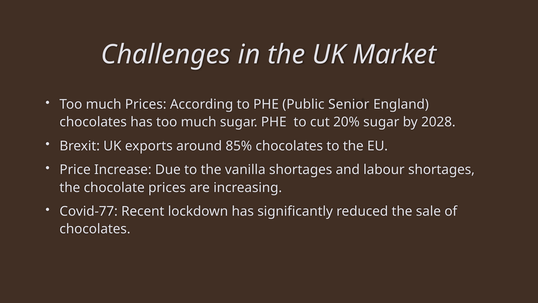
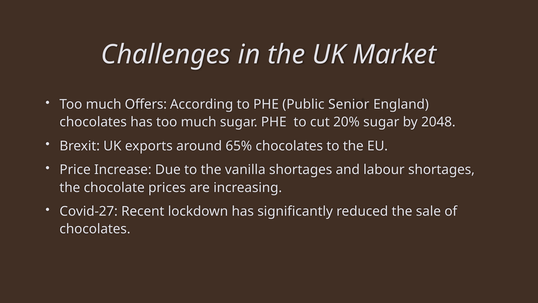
much Prices: Prices -> Offers
2028: 2028 -> 2048
85%: 85% -> 65%
Covid-77: Covid-77 -> Covid-27
